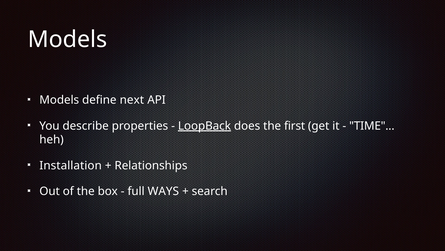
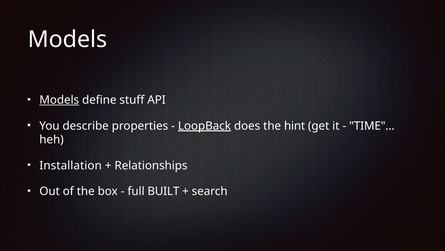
Models at (59, 100) underline: none -> present
next: next -> stuff
first: first -> hint
WAYS: WAYS -> BUILT
